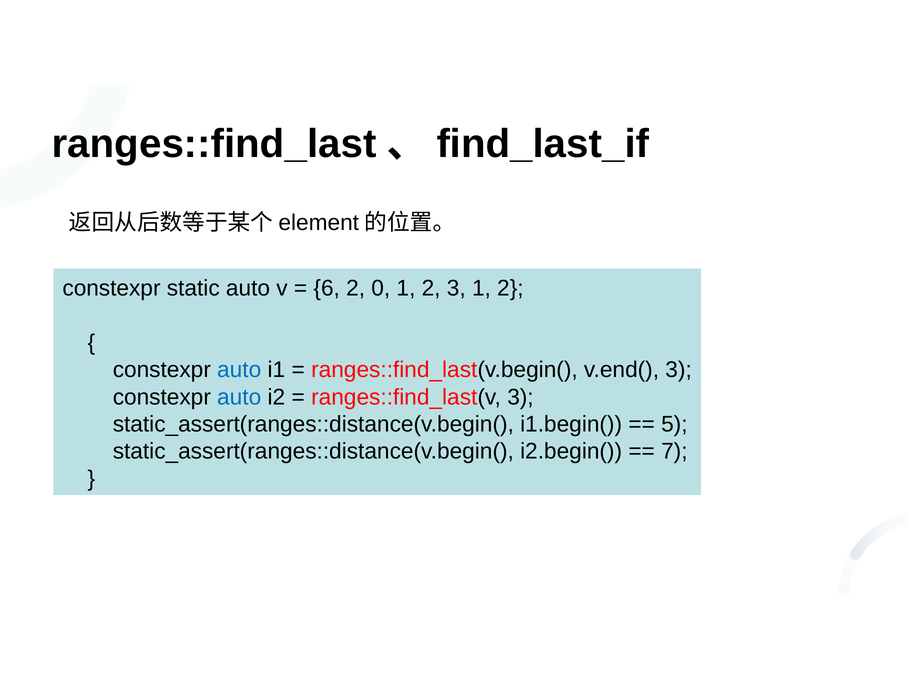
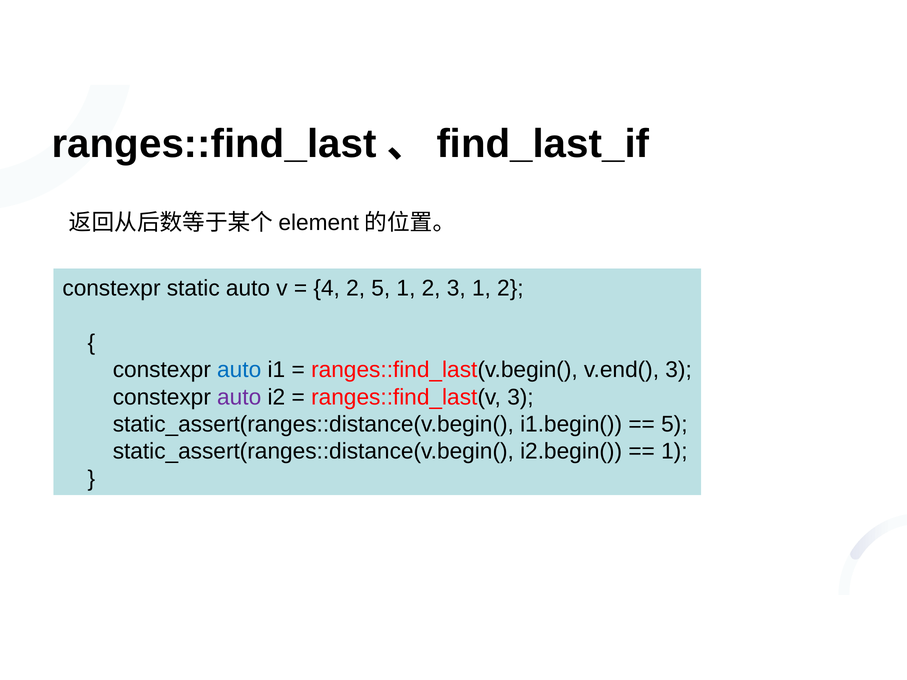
6: 6 -> 4
2 0: 0 -> 5
auto at (239, 397) colour: blue -> purple
7 at (674, 452): 7 -> 1
